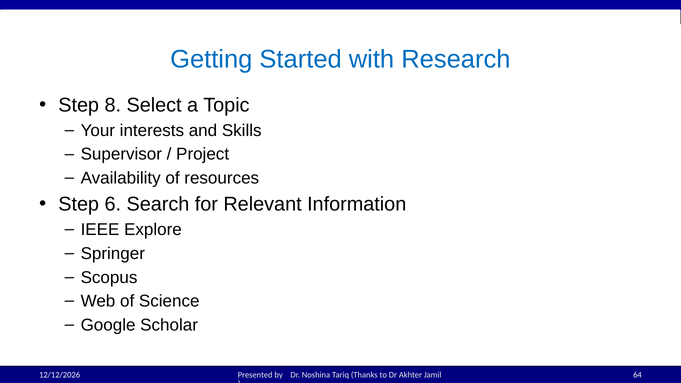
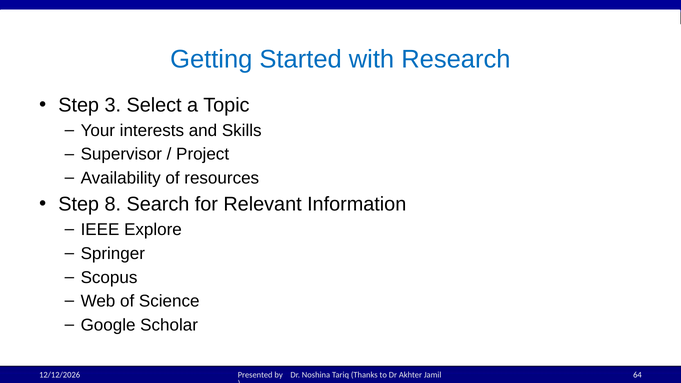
8: 8 -> 3
6: 6 -> 8
